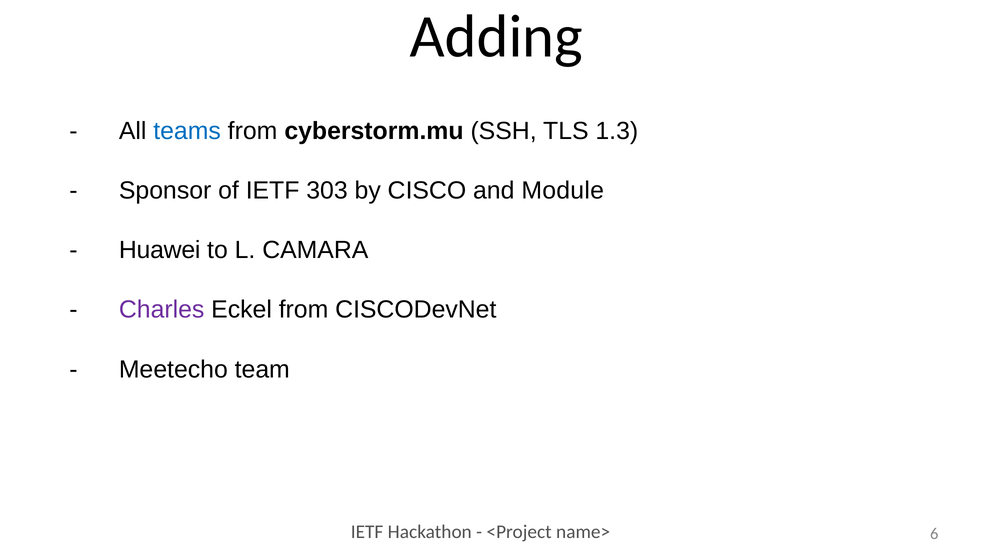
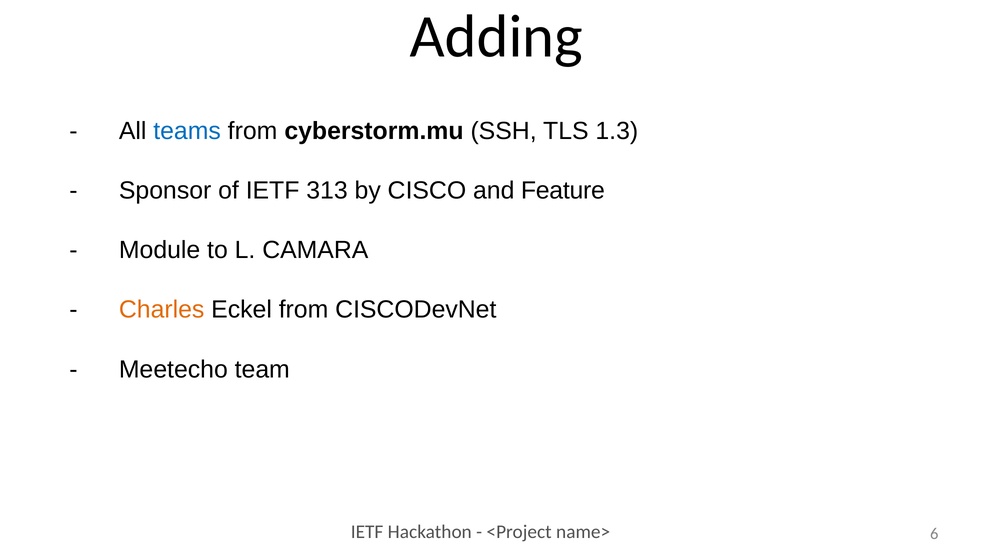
303: 303 -> 313
Module: Module -> Feature
Huawei: Huawei -> Module
Charles colour: purple -> orange
